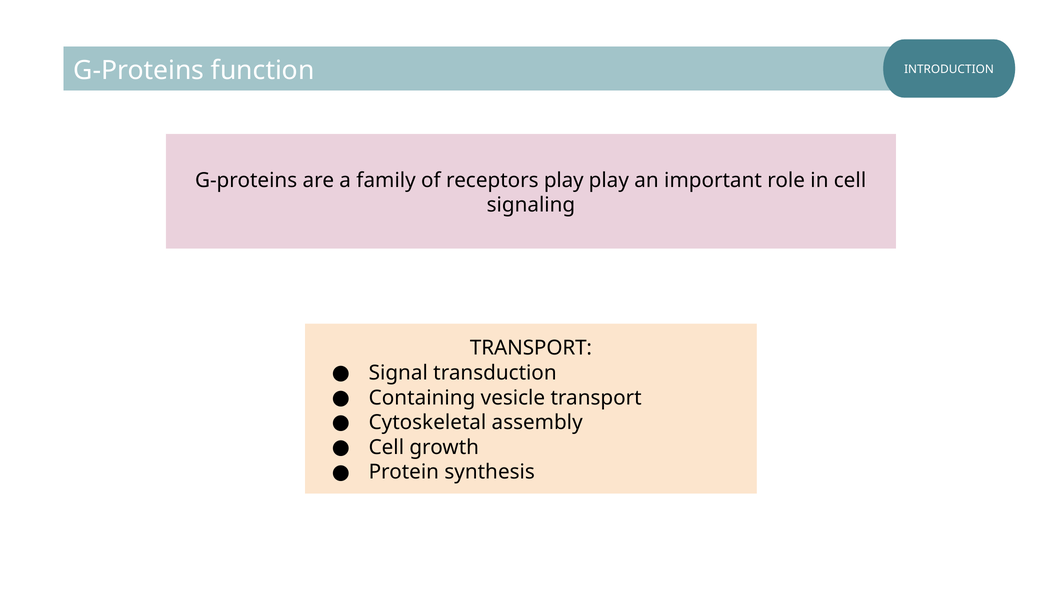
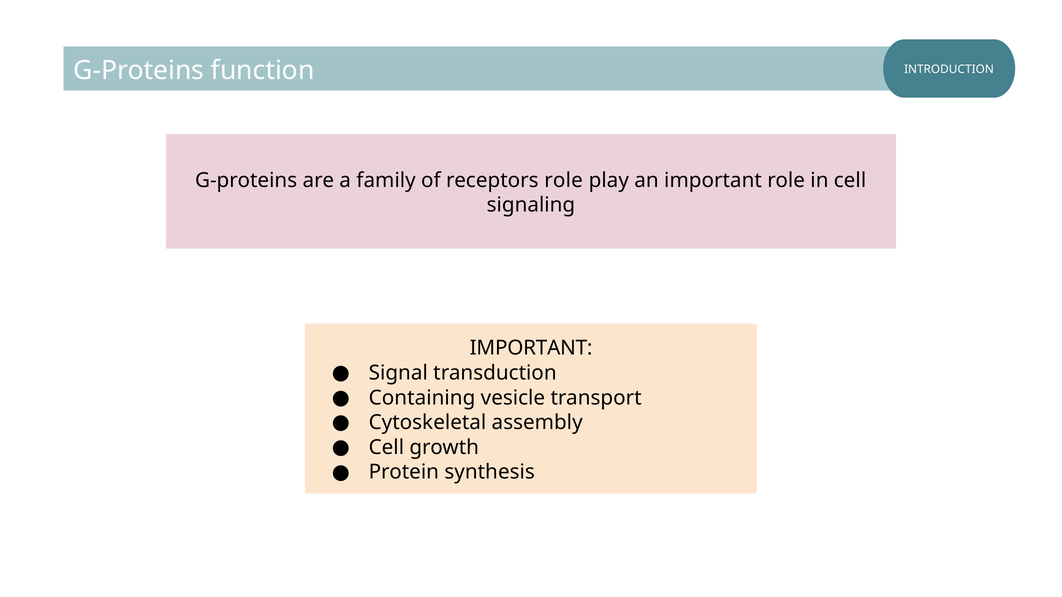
receptors play: play -> role
TRANSPORT at (531, 348): TRANSPORT -> IMPORTANT
